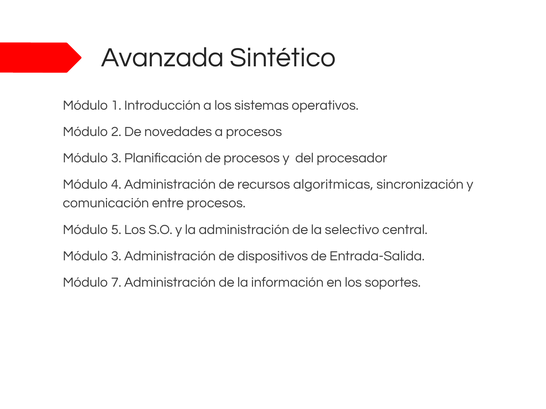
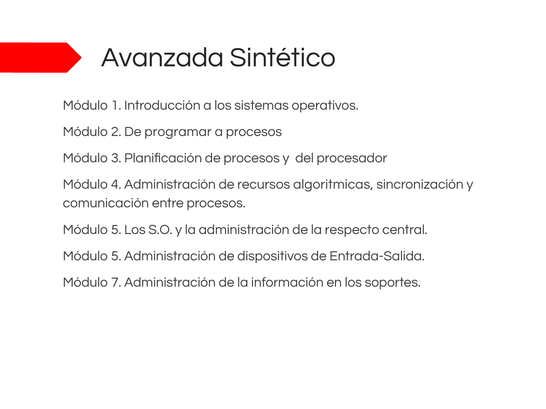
novedades: novedades -> programar
selectivo: selectivo -> respecto
3 at (116, 256): 3 -> 5
